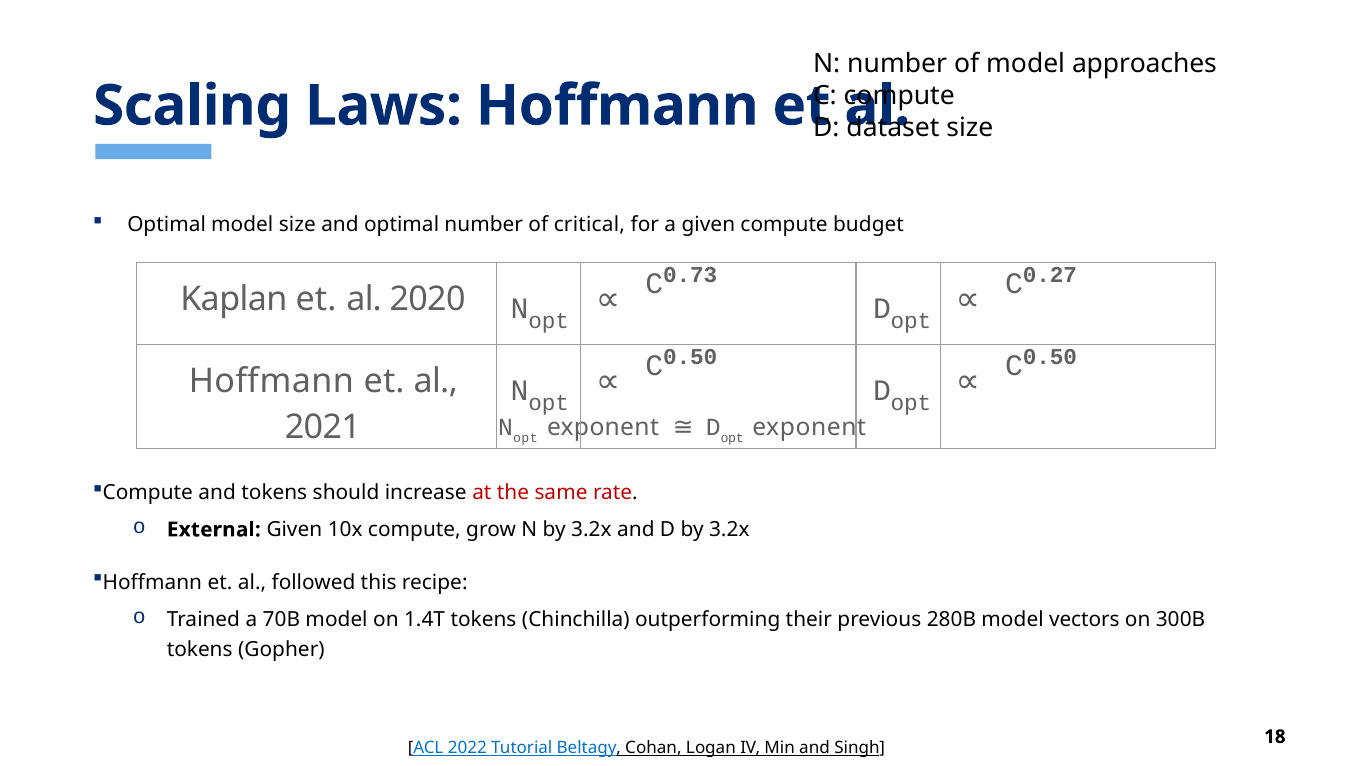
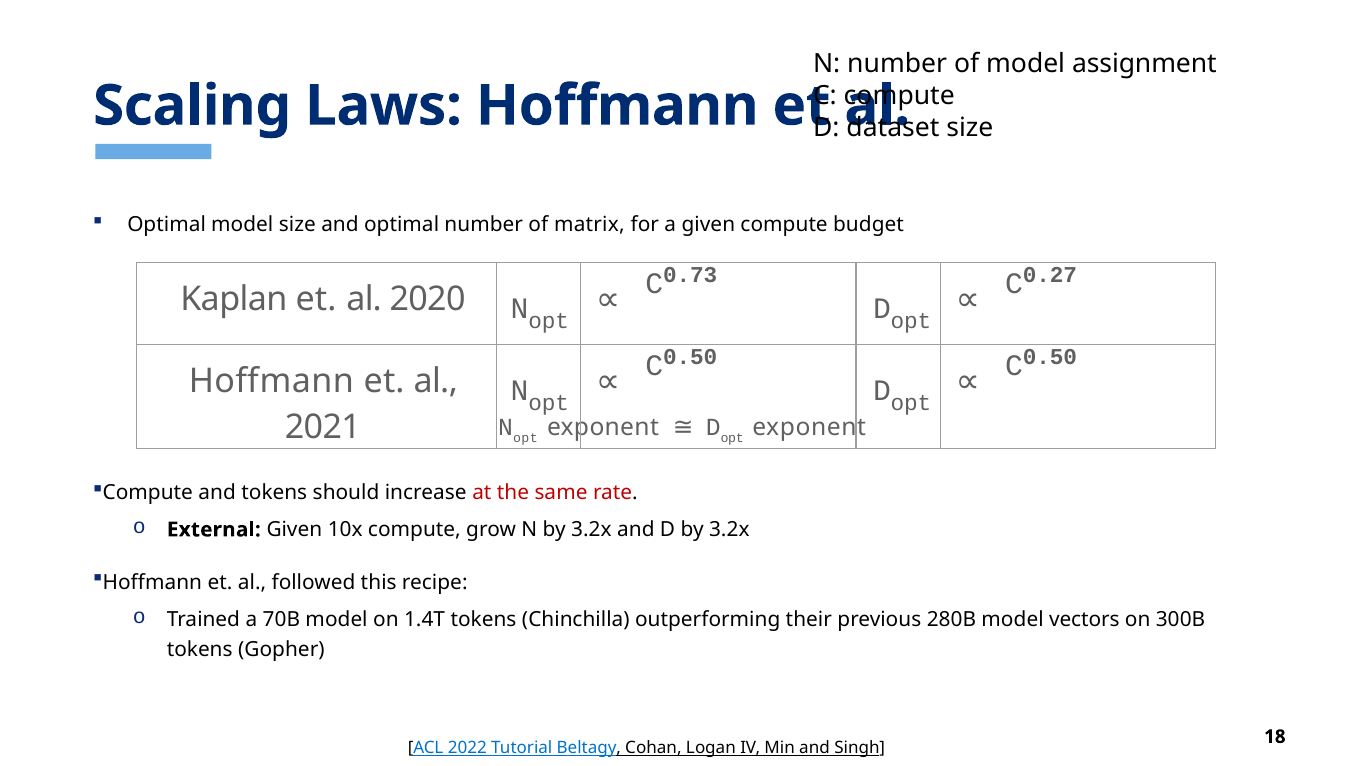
approaches: approaches -> assignment
critical: critical -> matrix
